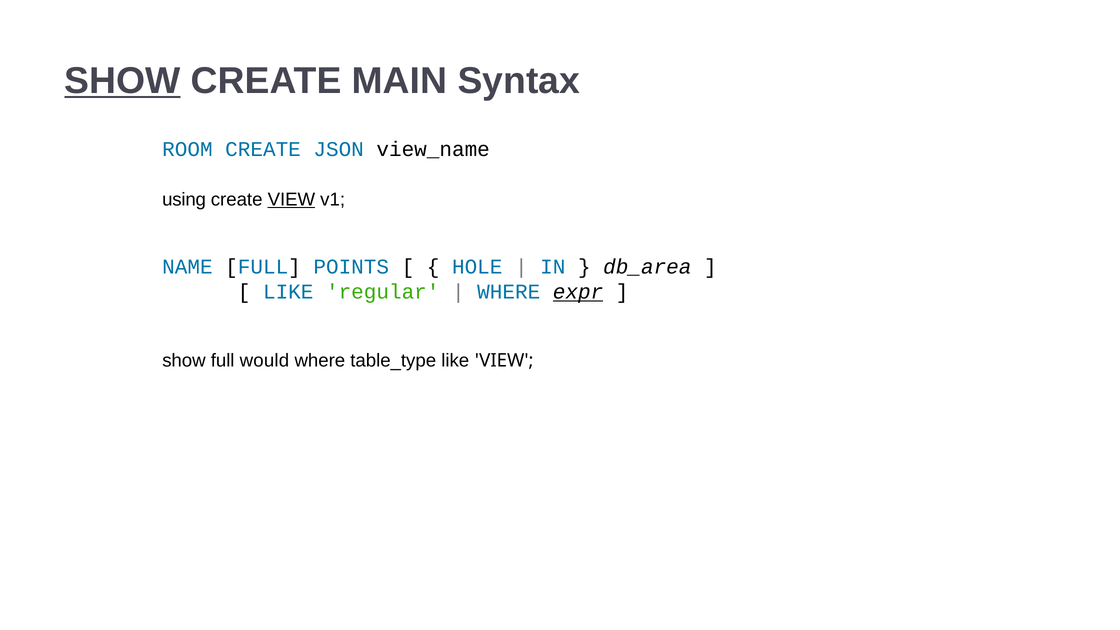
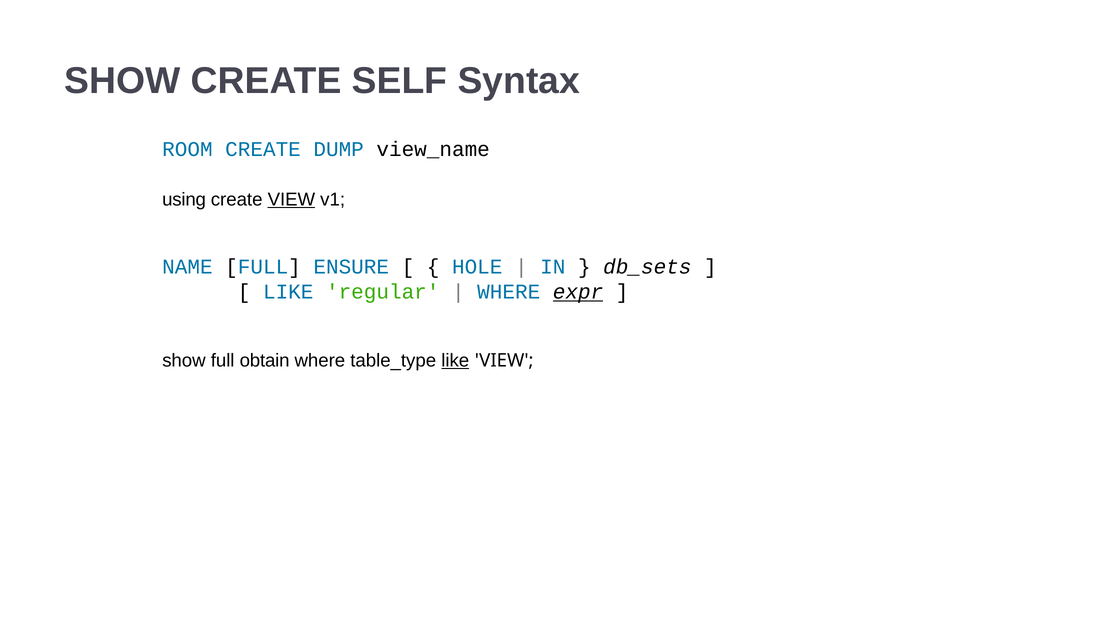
SHOW at (122, 81) underline: present -> none
MAIN: MAIN -> SELF
JSON: JSON -> DUMP
POINTS: POINTS -> ENSURE
db_area: db_area -> db_sets
would: would -> obtain
like at (455, 361) underline: none -> present
